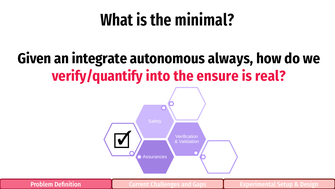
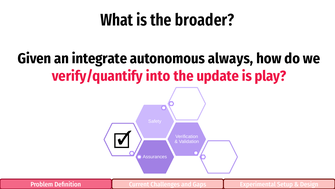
minimal: minimal -> broader
ensure: ensure -> update
real: real -> play
